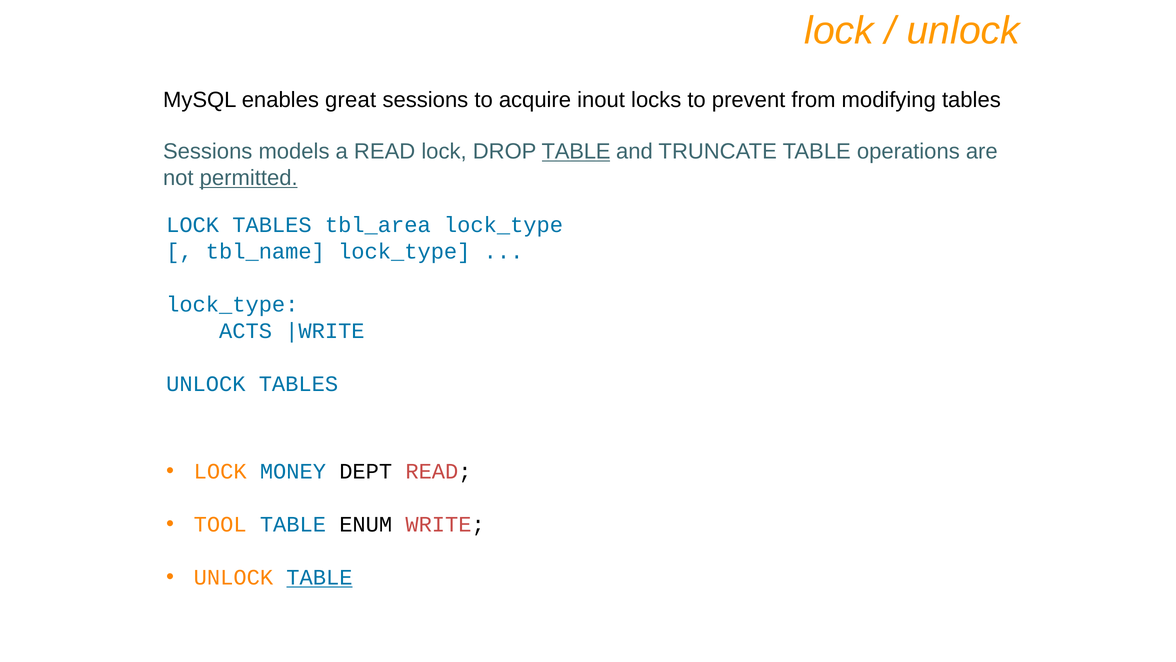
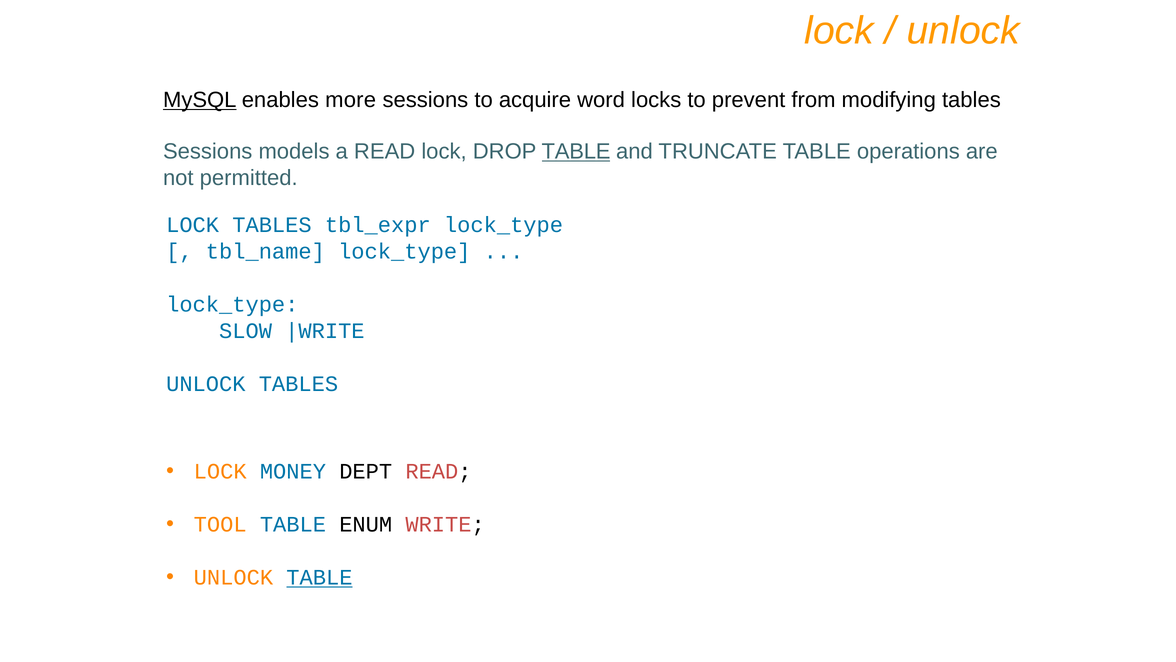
MySQL underline: none -> present
great: great -> more
inout: inout -> word
permitted underline: present -> none
tbl_area: tbl_area -> tbl_expr
ACTS: ACTS -> SLOW
